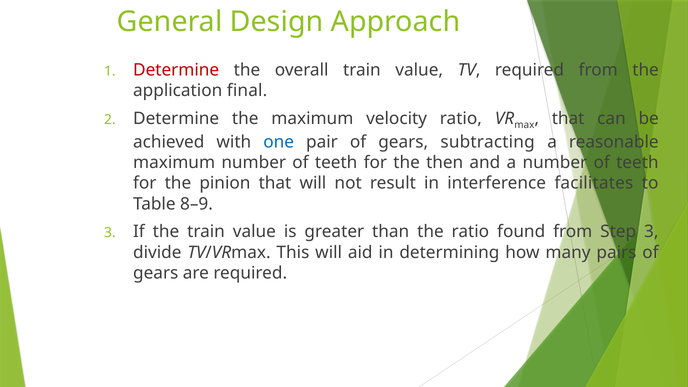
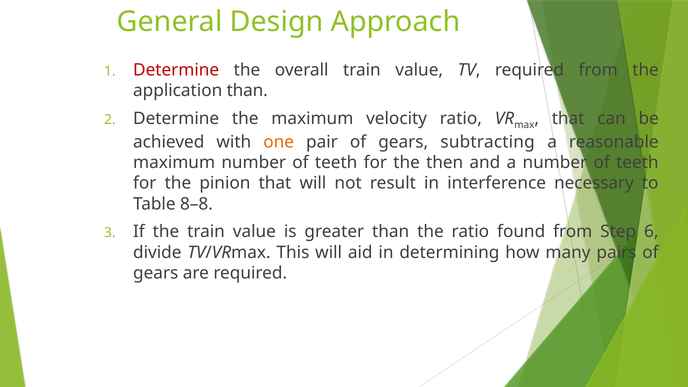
application final: final -> than
one colour: blue -> orange
facilitates: facilitates -> necessary
8–9: 8–9 -> 8–8
Step 3: 3 -> 6
